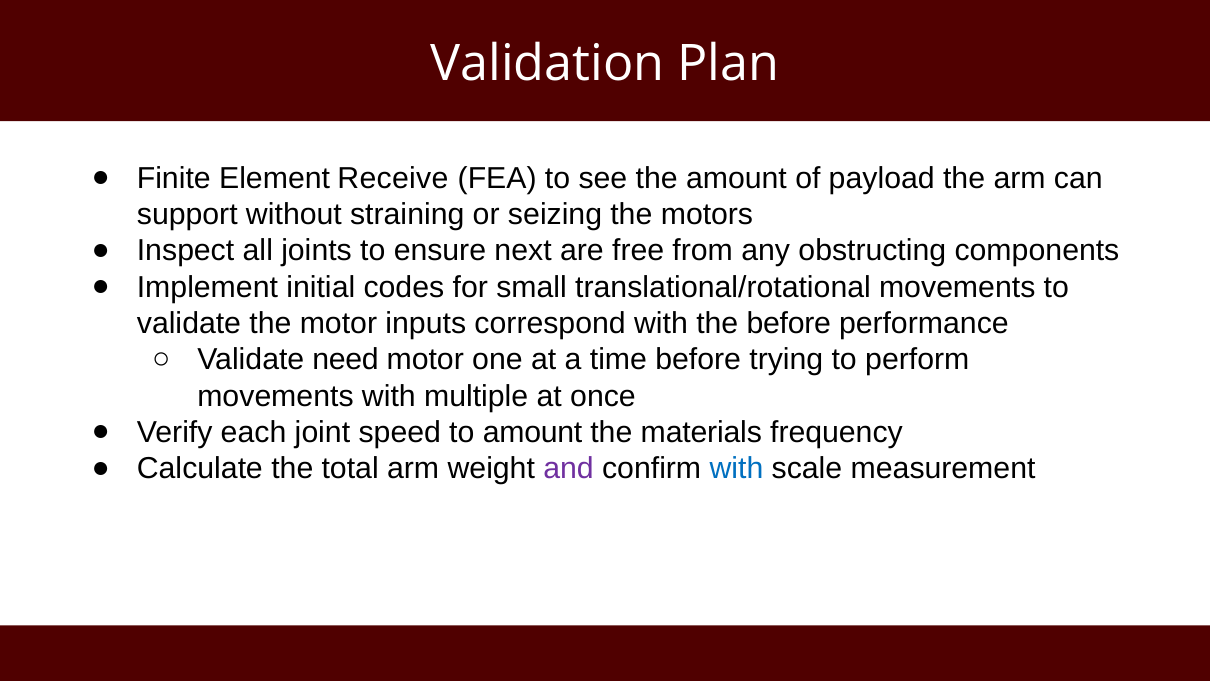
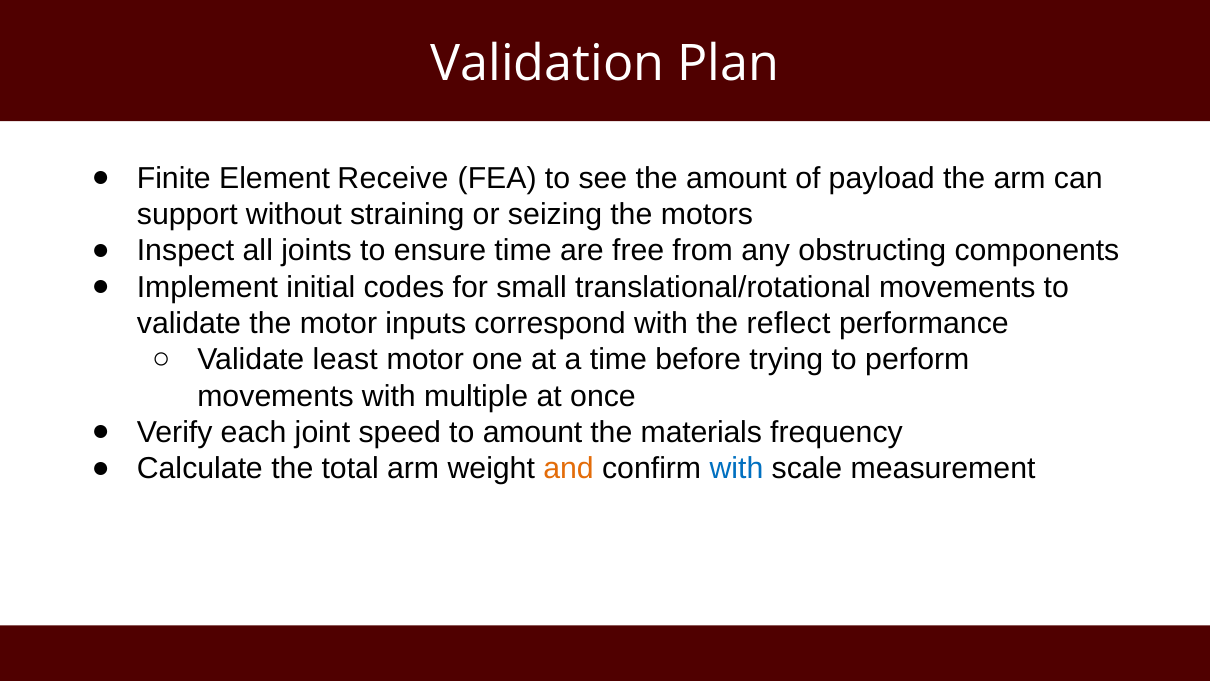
ensure next: next -> time
the before: before -> reflect
need: need -> least
and colour: purple -> orange
